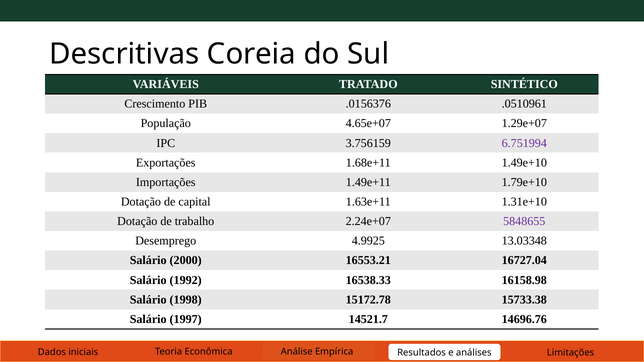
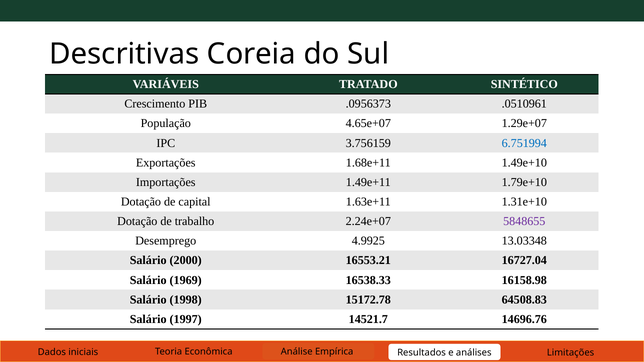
.0156376: .0156376 -> .0956373
6.751994 colour: purple -> blue
1992: 1992 -> 1969
15733.38: 15733.38 -> 64508.83
